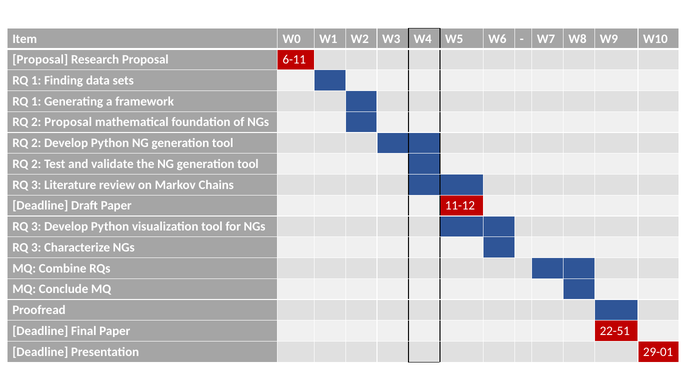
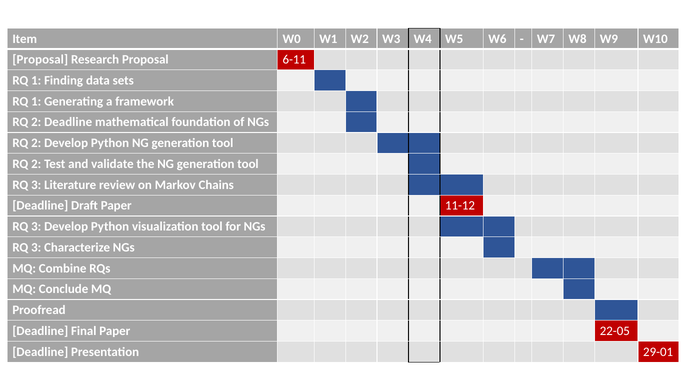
2 Proposal: Proposal -> Deadline
22-51: 22-51 -> 22-05
